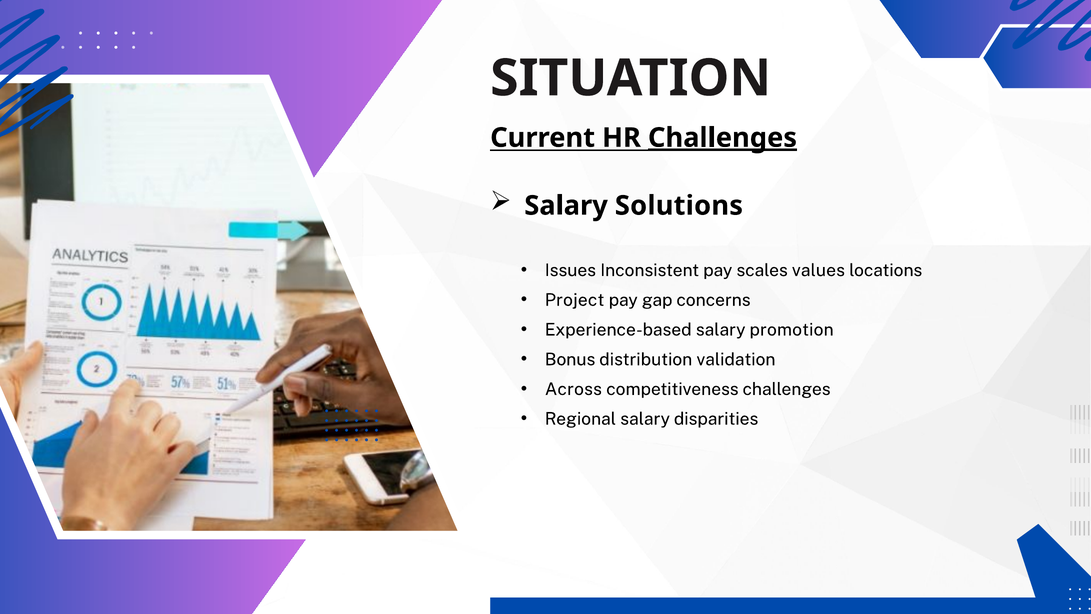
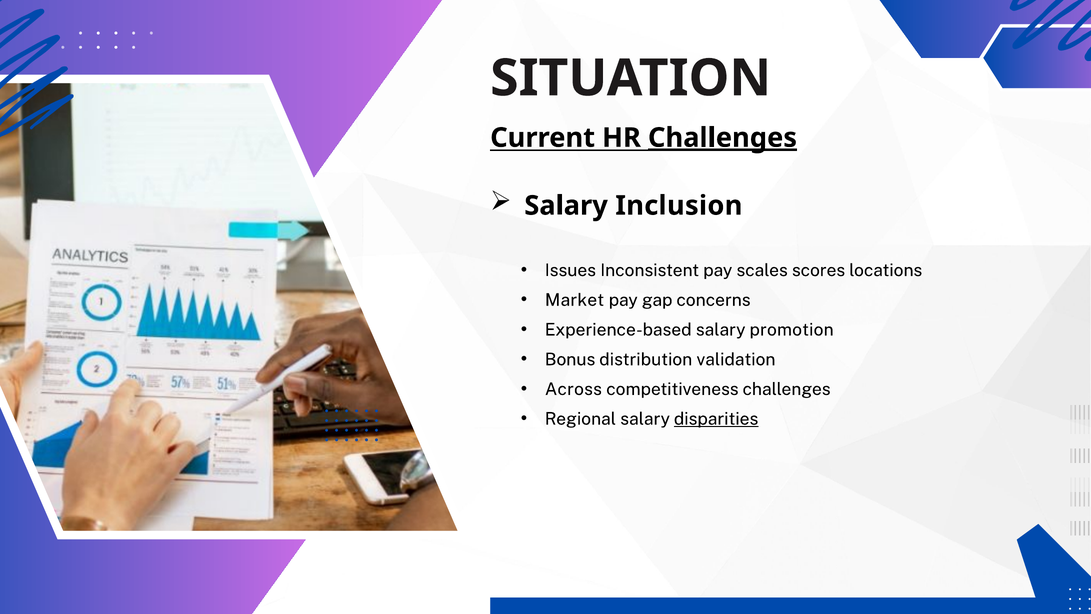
Solutions: Solutions -> Inclusion
values: values -> scores
Project: Project -> Market
disparities underline: none -> present
